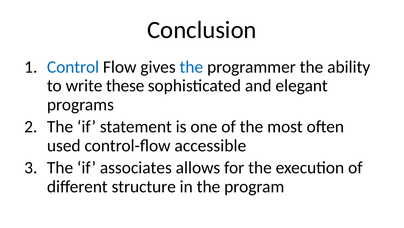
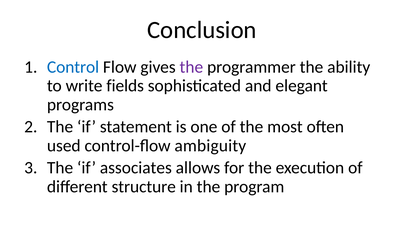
the at (191, 67) colour: blue -> purple
these: these -> fields
accessible: accessible -> ambiguity
